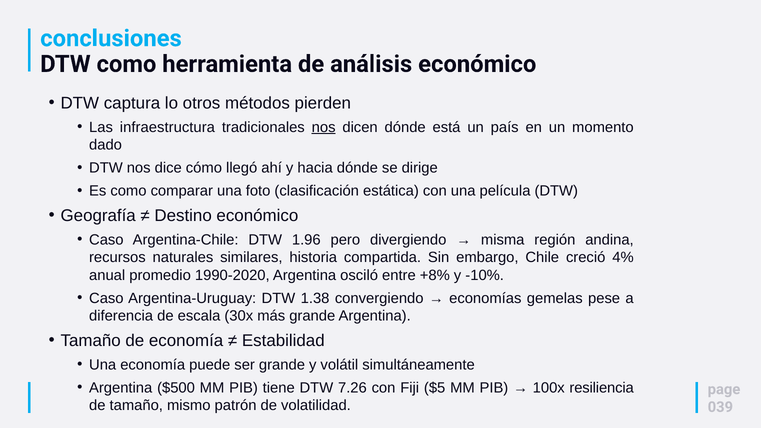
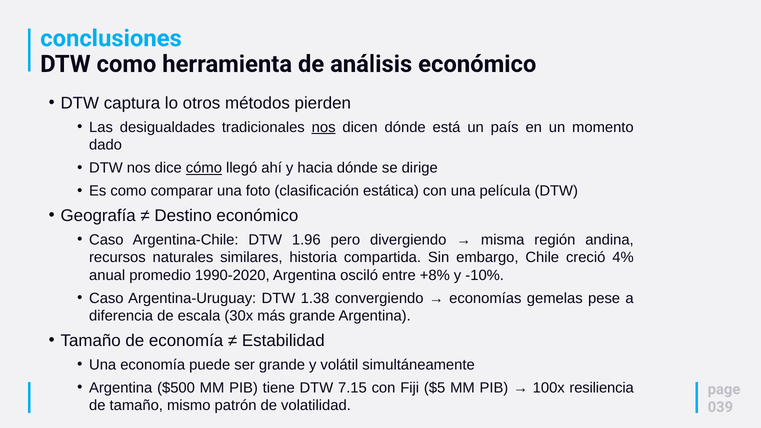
infraestructura: infraestructura -> desigualdades
cómo underline: none -> present
7.26: 7.26 -> 7.15
